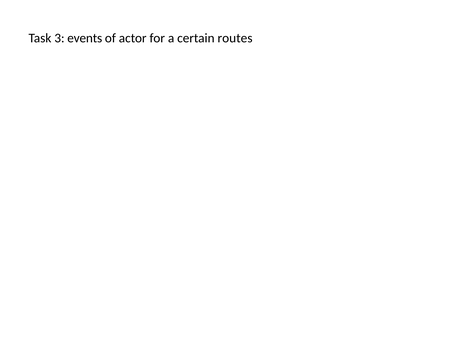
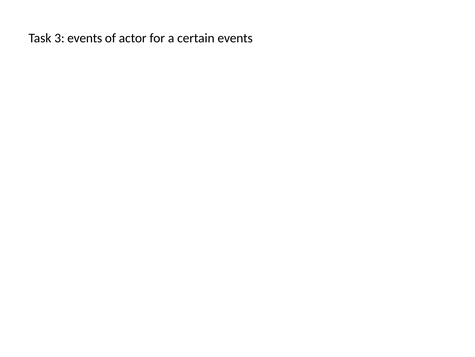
certain routes: routes -> events
